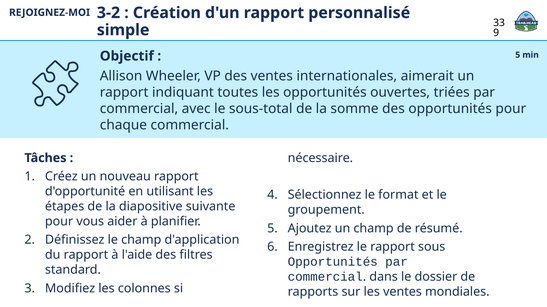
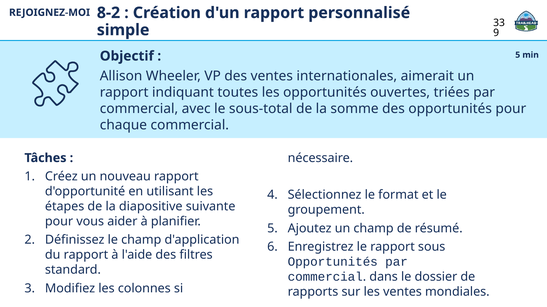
3-2: 3-2 -> 8-2
